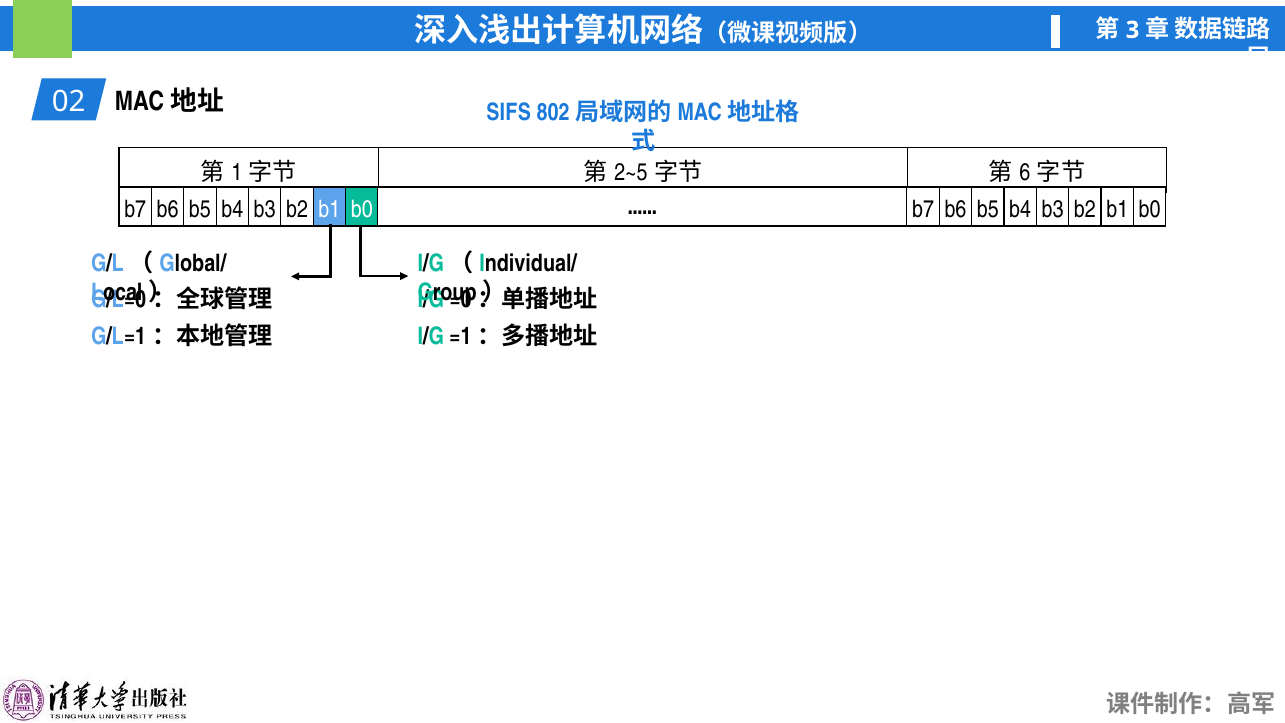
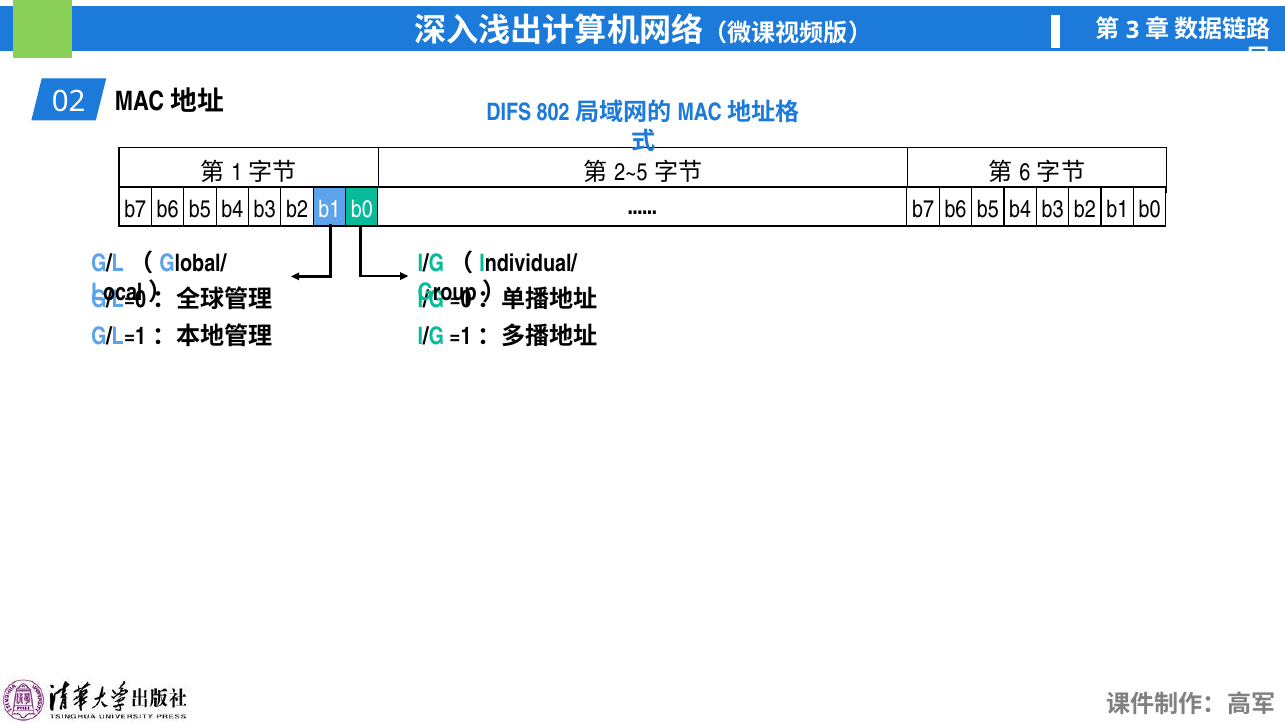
SIFS: SIFS -> DIFS
